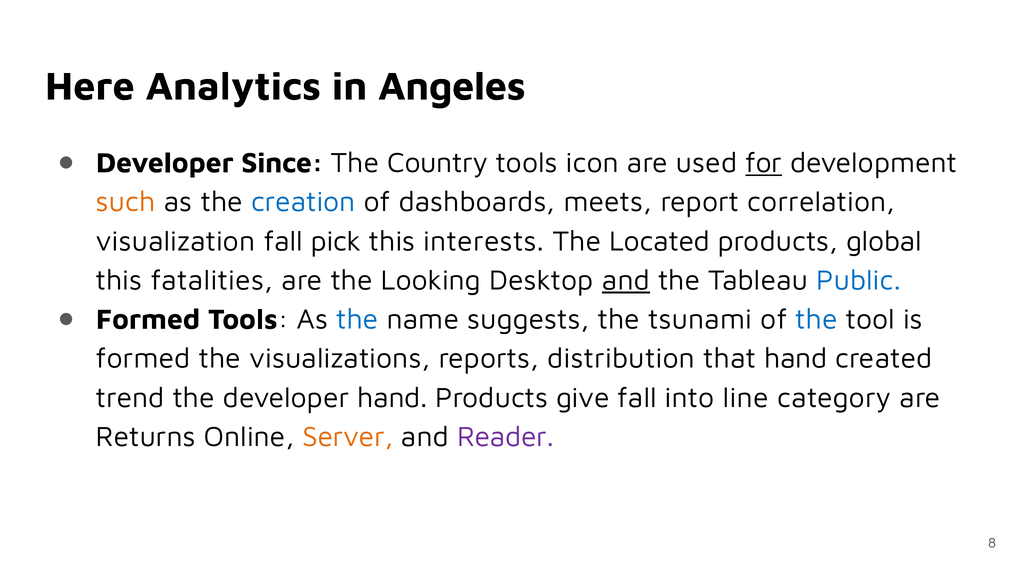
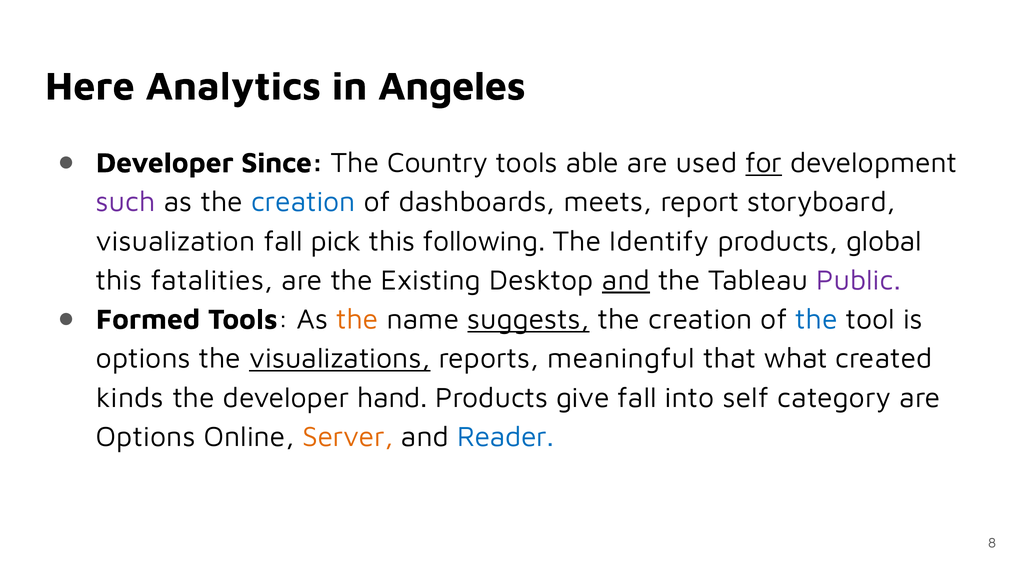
icon: icon -> able
such colour: orange -> purple
correlation: correlation -> storyboard
interests: interests -> following
Located: Located -> Identify
Looking: Looking -> Existing
Public colour: blue -> purple
the at (357, 319) colour: blue -> orange
suggests underline: none -> present
tsunami at (700, 319): tsunami -> creation
formed at (143, 358): formed -> options
visualizations underline: none -> present
distribution: distribution -> meaningful
that hand: hand -> what
trend: trend -> kinds
line: line -> self
Returns at (146, 437): Returns -> Options
Reader colour: purple -> blue
